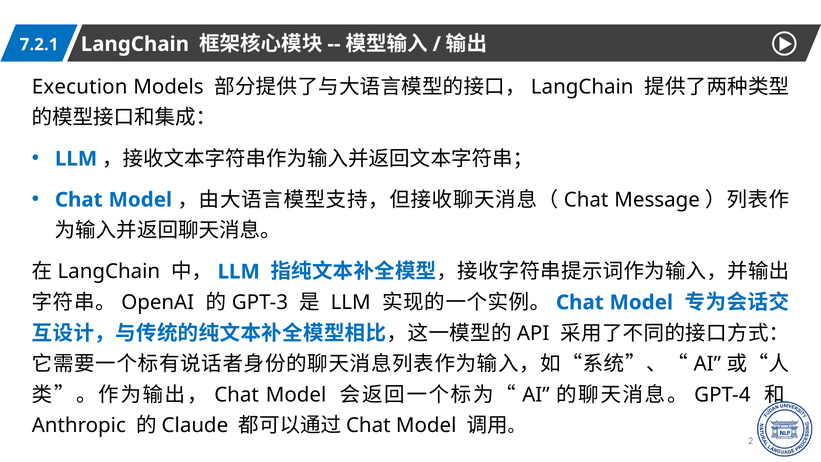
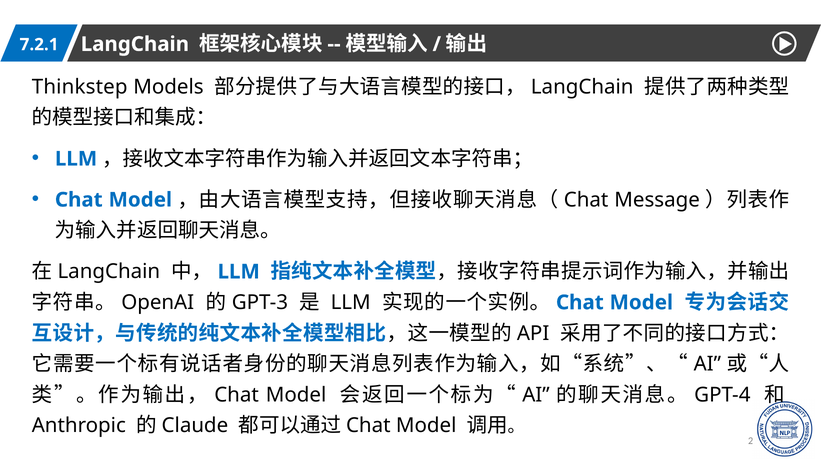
Execution: Execution -> Thinkstep
